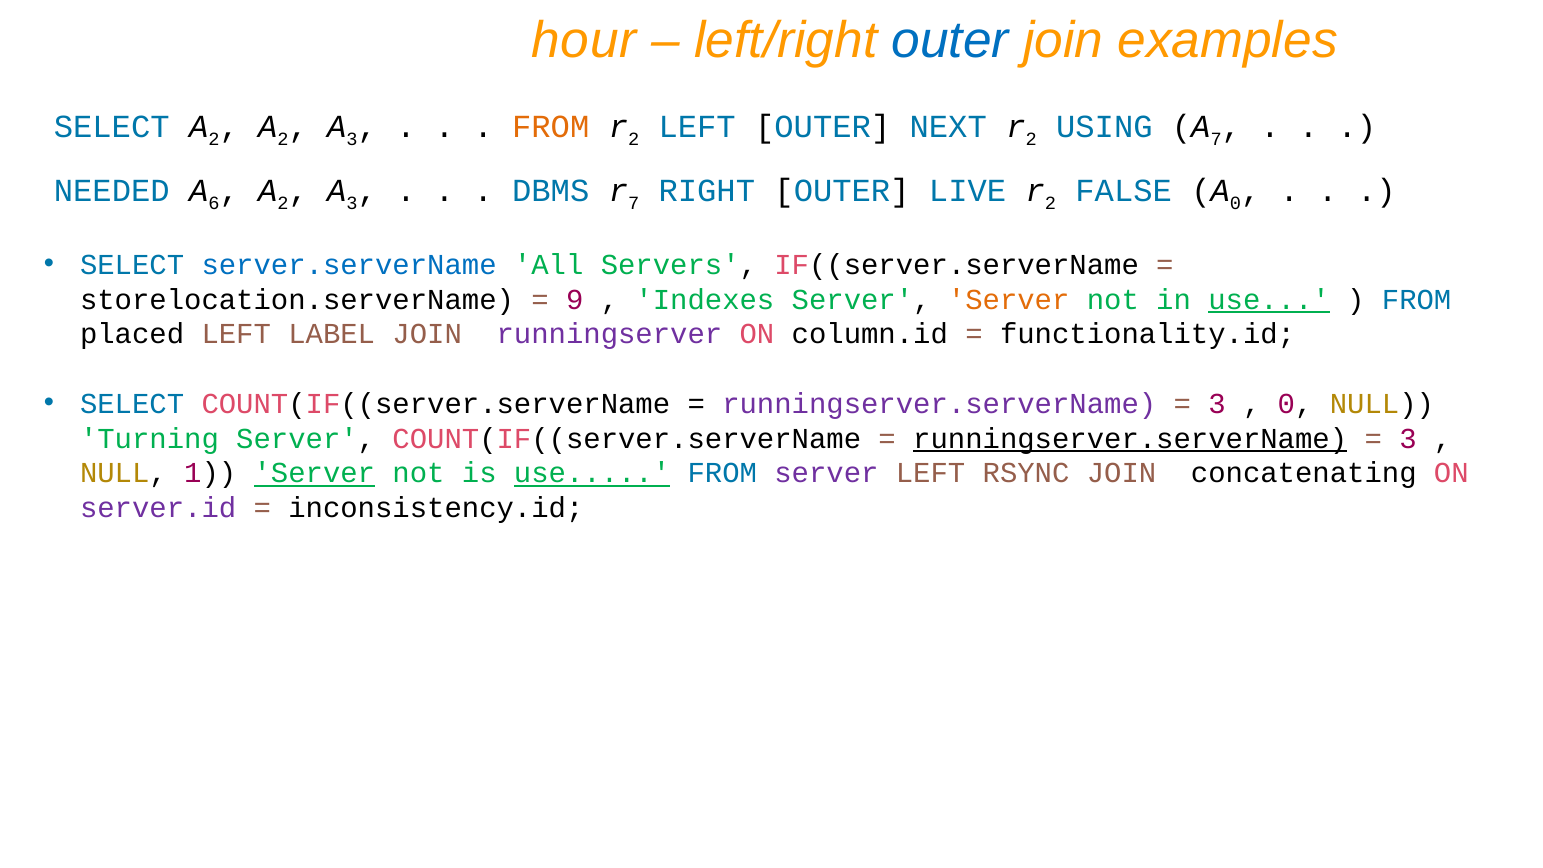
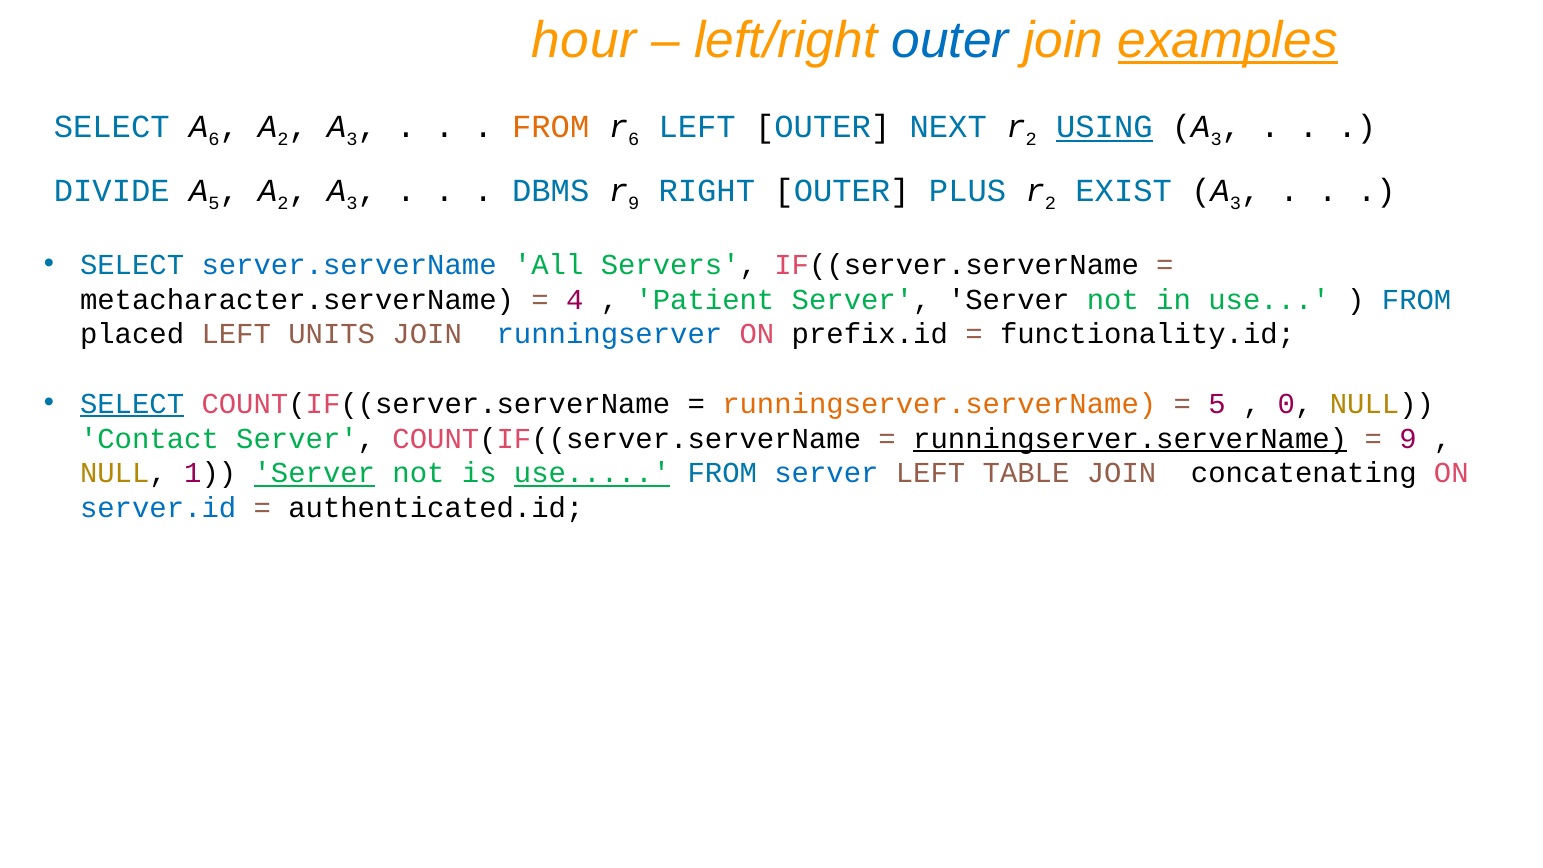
examples underline: none -> present
2 at (214, 140): 2 -> 6
2 at (634, 140): 2 -> 6
USING underline: none -> present
7 at (1216, 140): 7 -> 3
NEEDED: NEEDED -> DIVIDE
6 at (214, 203): 6 -> 5
7 at (634, 203): 7 -> 9
LIVE: LIVE -> PLUS
FALSE: FALSE -> EXIST
0 at (1235, 203): 0 -> 3
storelocation.serverName: storelocation.serverName -> metacharacter.serverName
9: 9 -> 4
Indexes: Indexes -> Patient
Server at (1009, 300) colour: orange -> black
use at (1269, 300) underline: present -> none
LABEL: LABEL -> UNITS
runningserver colour: purple -> blue
column.id: column.id -> prefix.id
SELECT at (132, 404) underline: none -> present
runningserver.serverName at (939, 404) colour: purple -> orange
3 at (1217, 404): 3 -> 5
Turning: Turning -> Contact
3 at (1408, 438): 3 -> 9
server at (826, 473) colour: purple -> blue
RSYNC: RSYNC -> TABLE
server.id colour: purple -> blue
inconsistency.id: inconsistency.id -> authenticated.id
